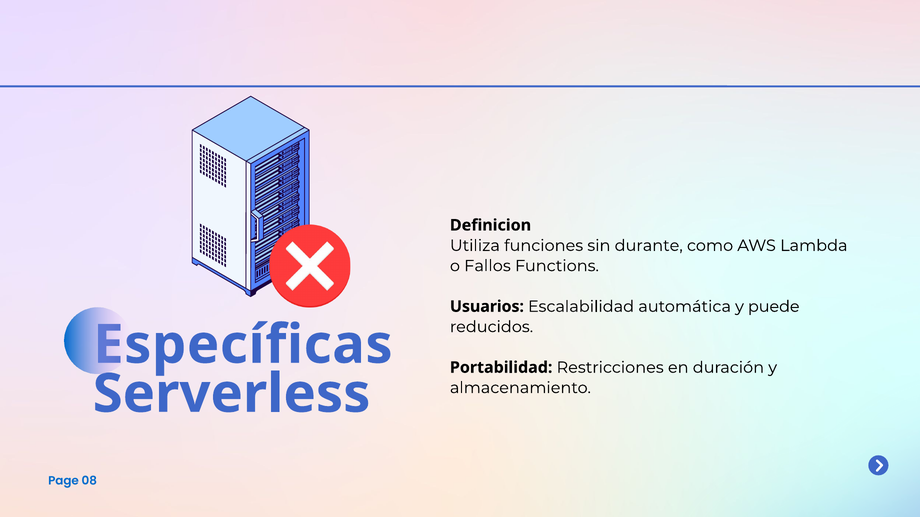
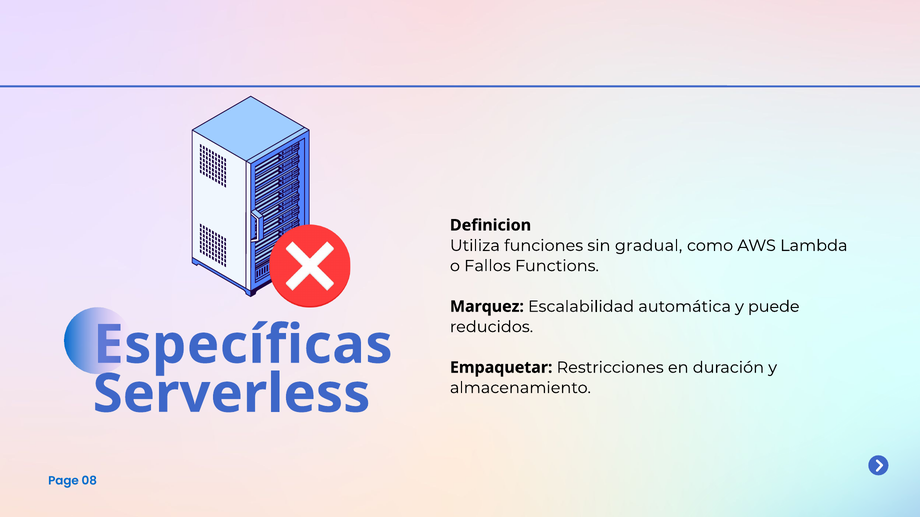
durante: durante -> gradual
Usuarios: Usuarios -> Marquez
Portabilidad: Portabilidad -> Empaquetar
